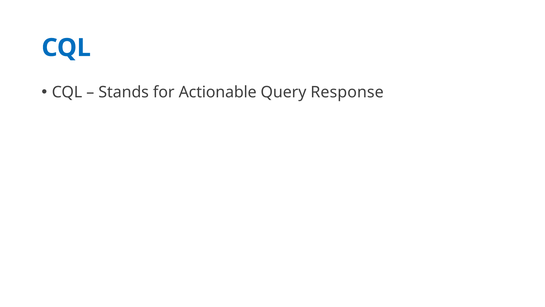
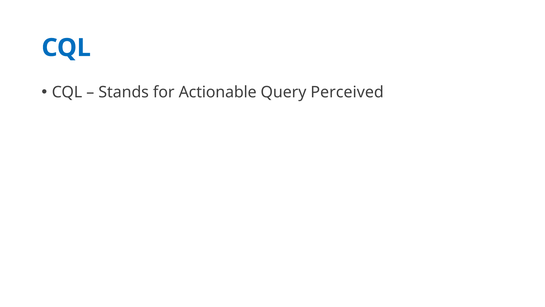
Response: Response -> Perceived
